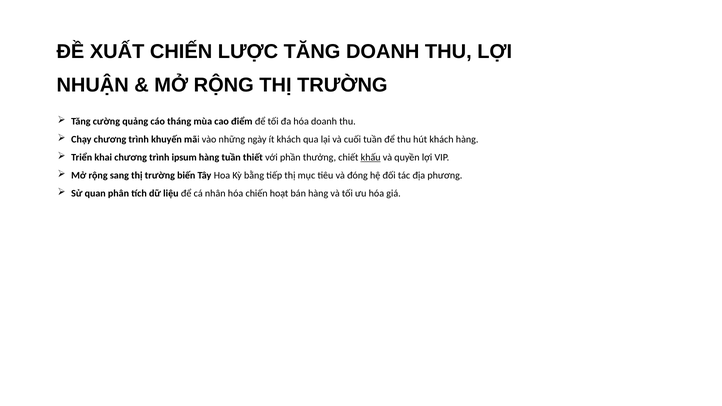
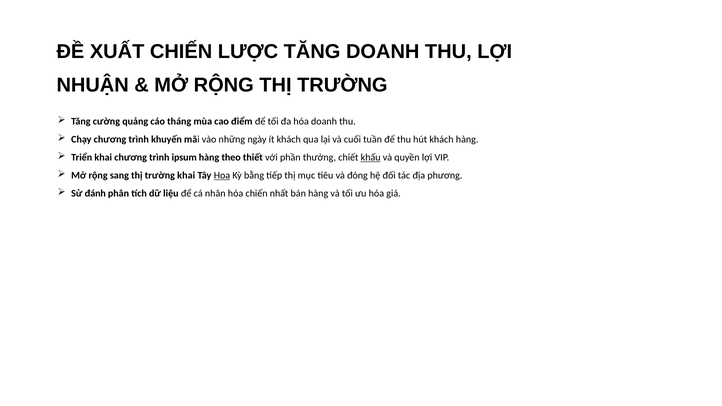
hàng tuần: tuần -> theo
trường biến: biến -> khai
Hoa underline: none -> present
quan: quan -> đánh
hoạt: hoạt -> nhất
